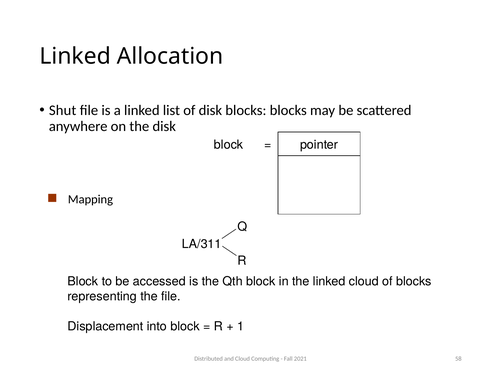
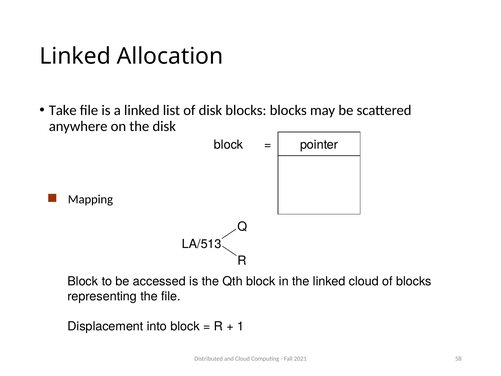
Shut: Shut -> Take
LA/311: LA/311 -> LA/513
